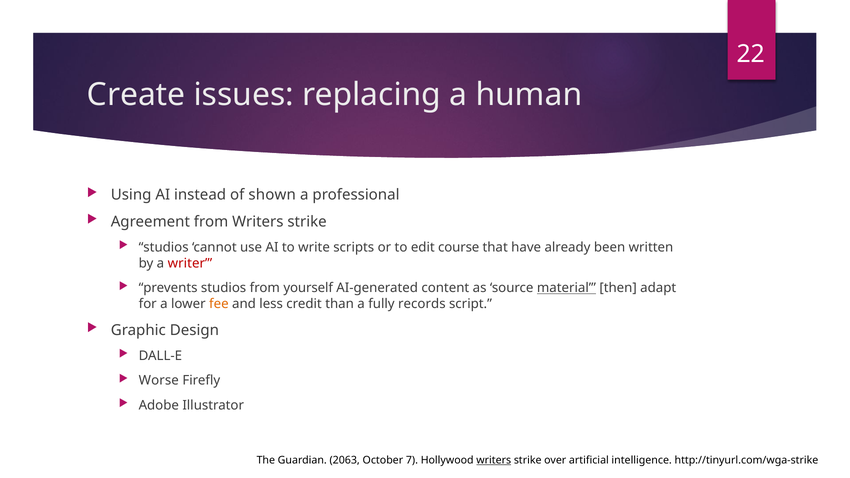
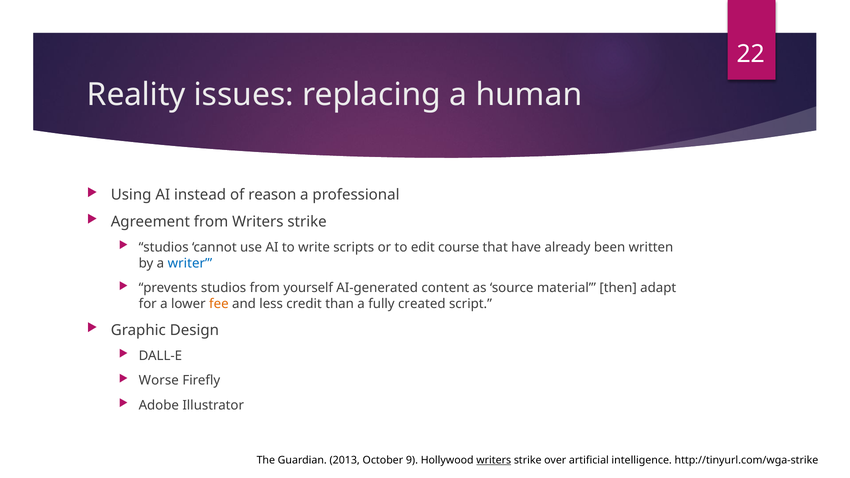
Create: Create -> Reality
shown: shown -> reason
writer colour: red -> blue
material underline: present -> none
records: records -> created
2063: 2063 -> 2013
7: 7 -> 9
